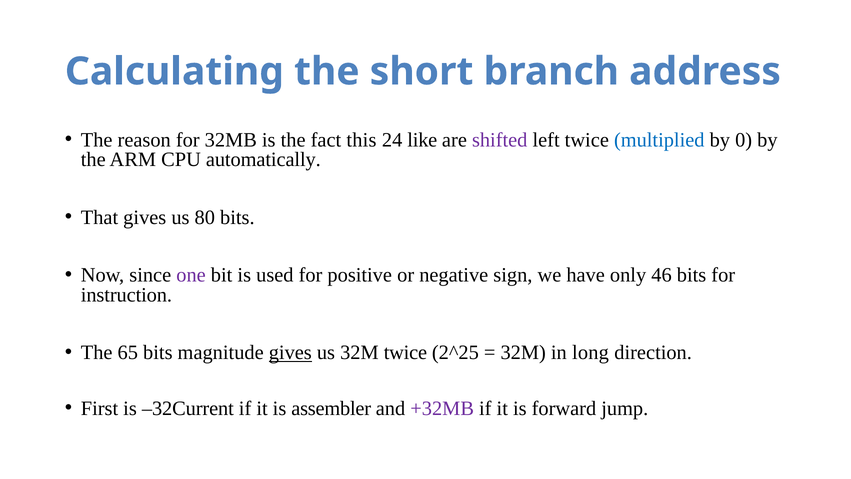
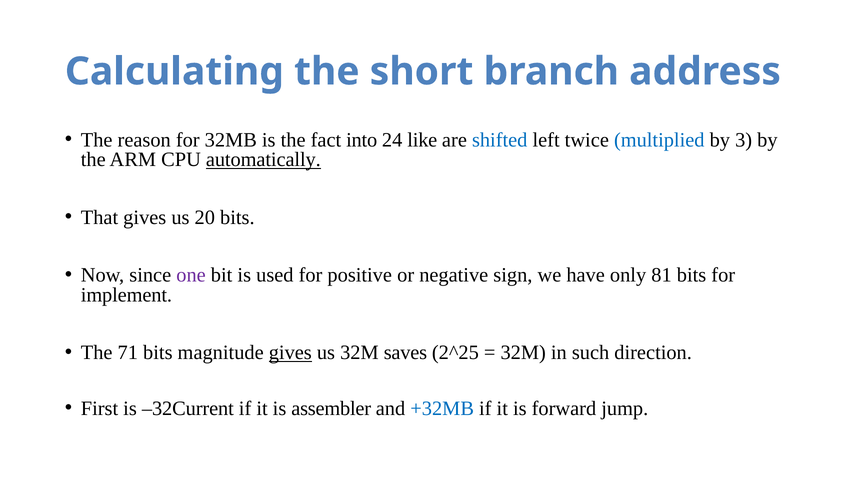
this: this -> into
shifted colour: purple -> blue
0: 0 -> 3
automatically underline: none -> present
80: 80 -> 20
46: 46 -> 81
instruction: instruction -> implement
65: 65 -> 71
32M twice: twice -> saves
long: long -> such
+32MB colour: purple -> blue
